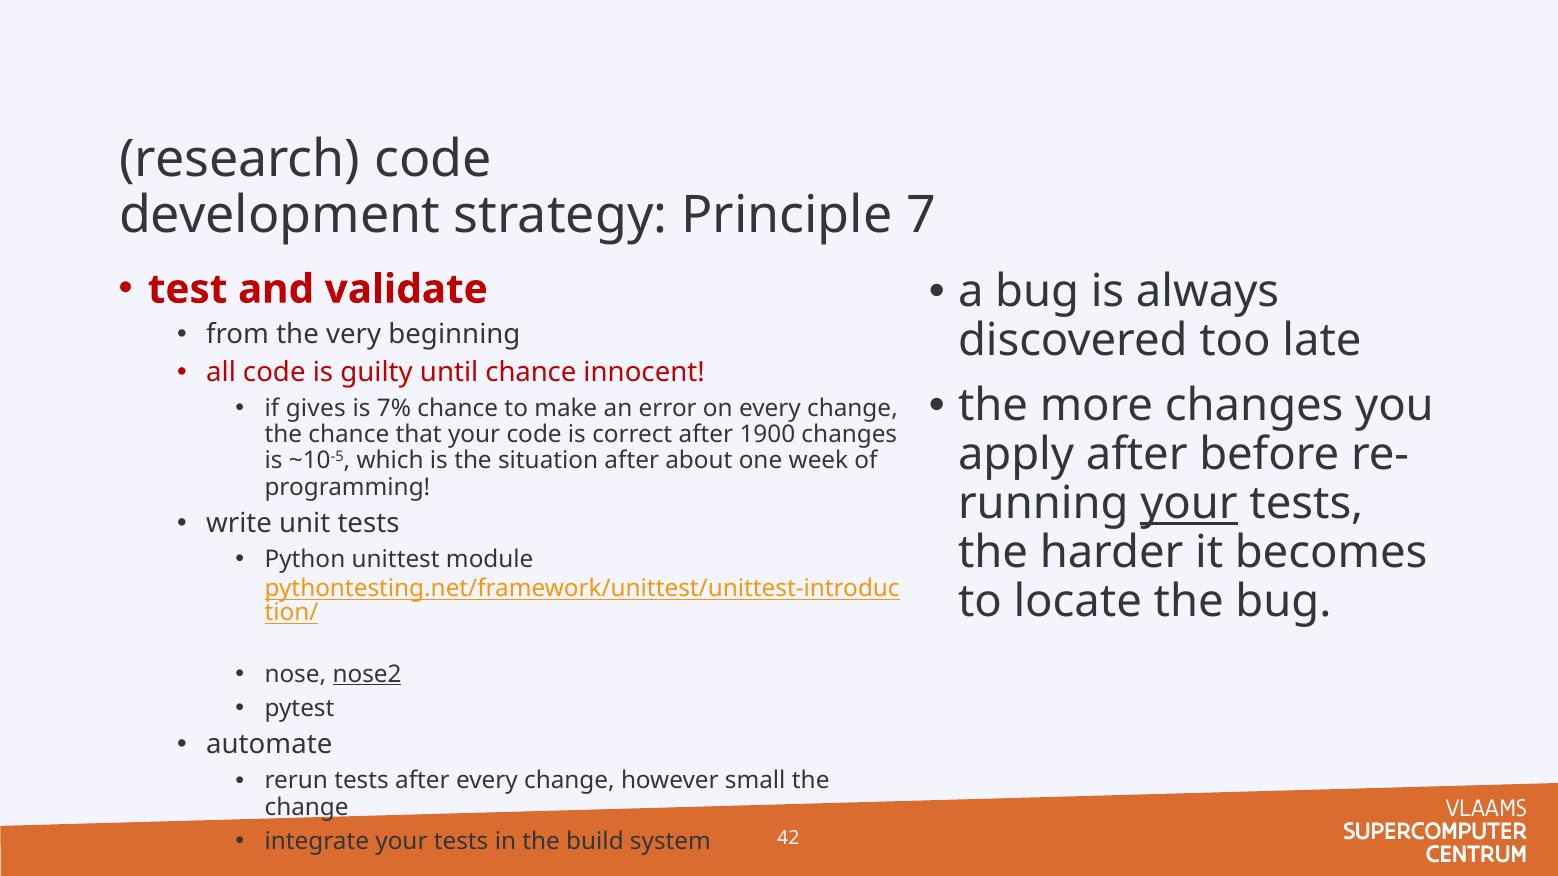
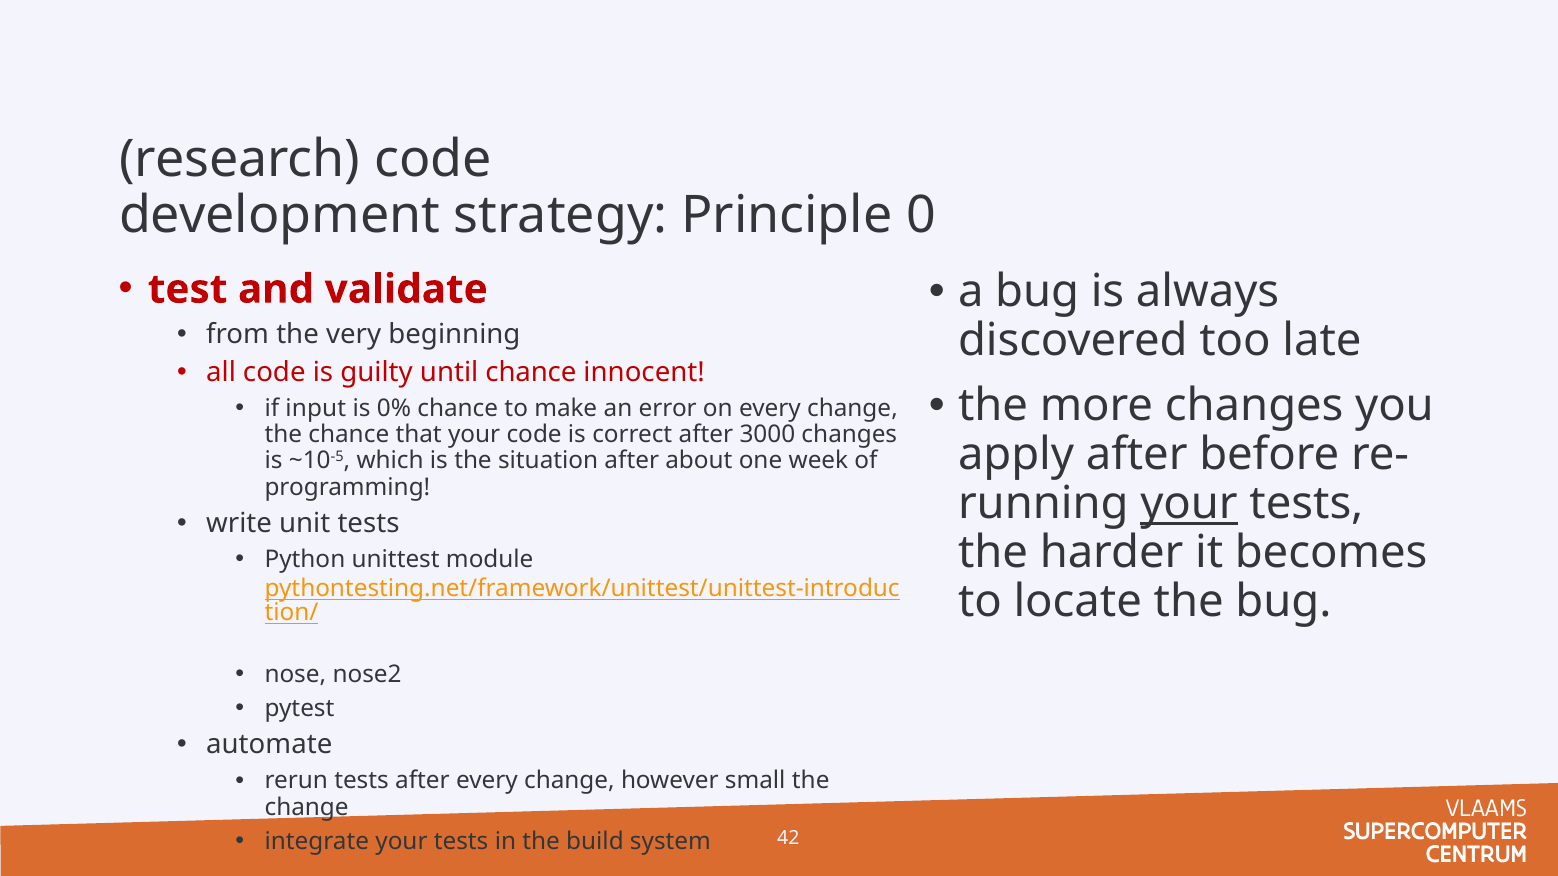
7: 7 -> 0
gives: gives -> input
7%: 7% -> 0%
1900: 1900 -> 3000
nose2 underline: present -> none
